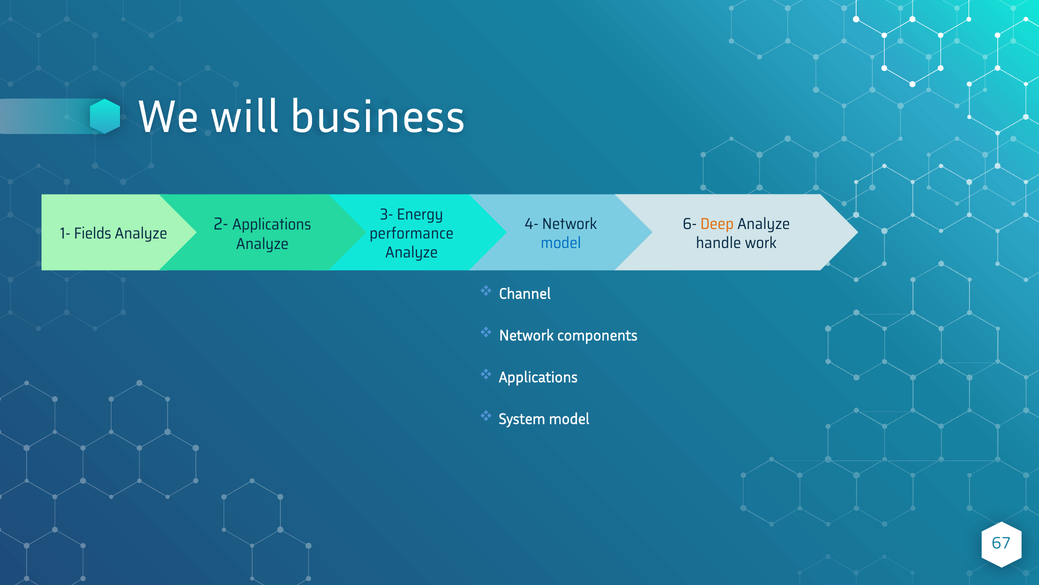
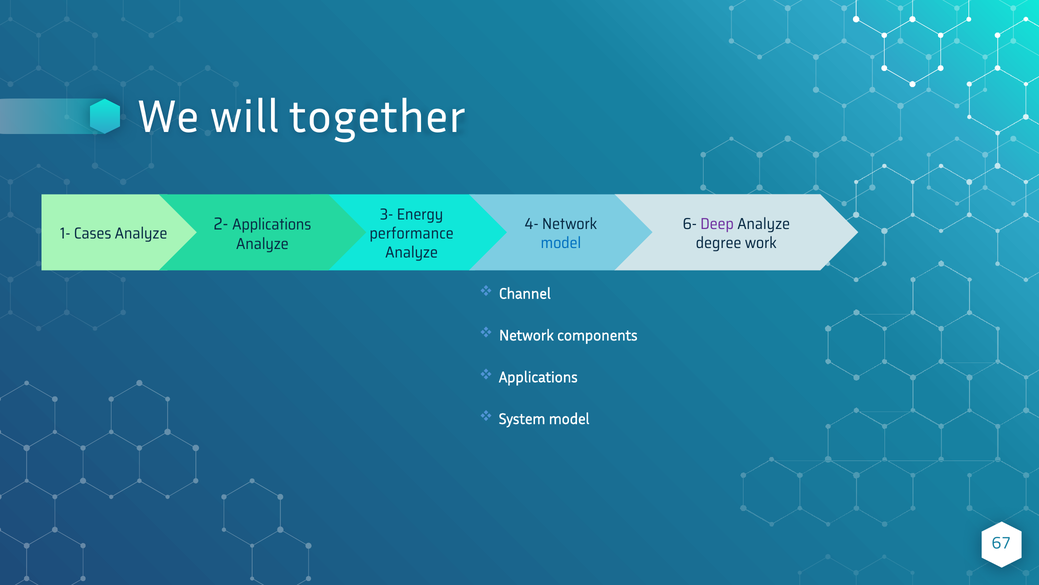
business: business -> together
Deep colour: orange -> purple
Fields: Fields -> Cases
handle: handle -> degree
